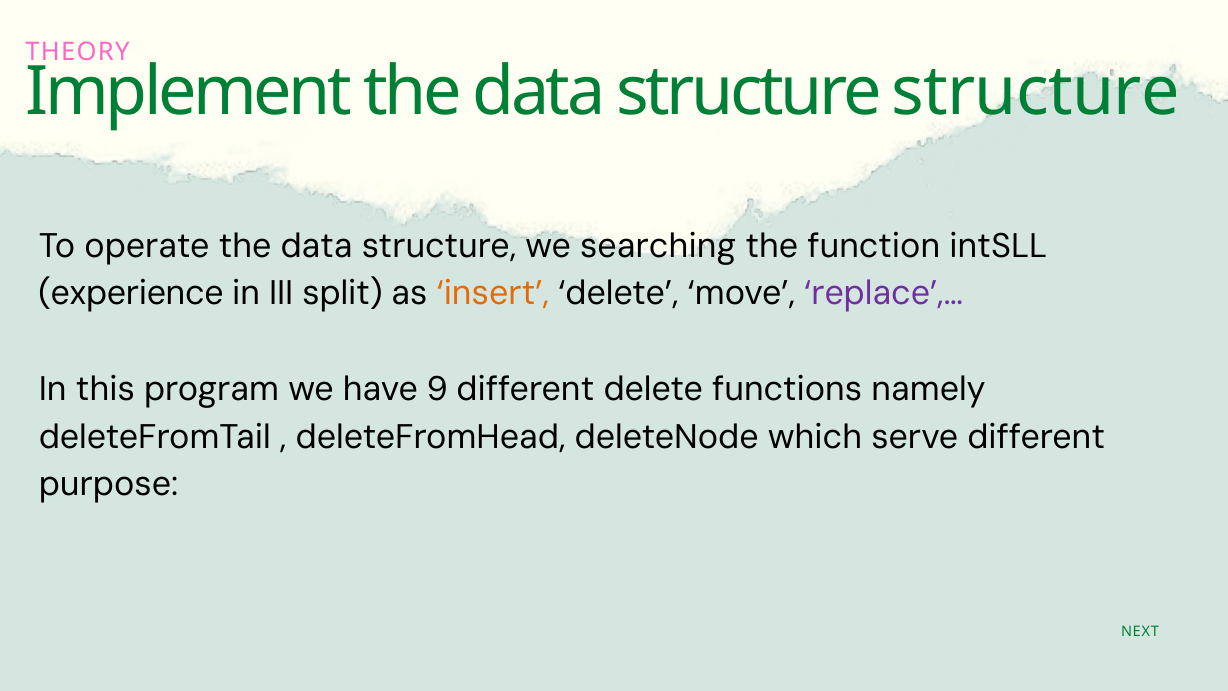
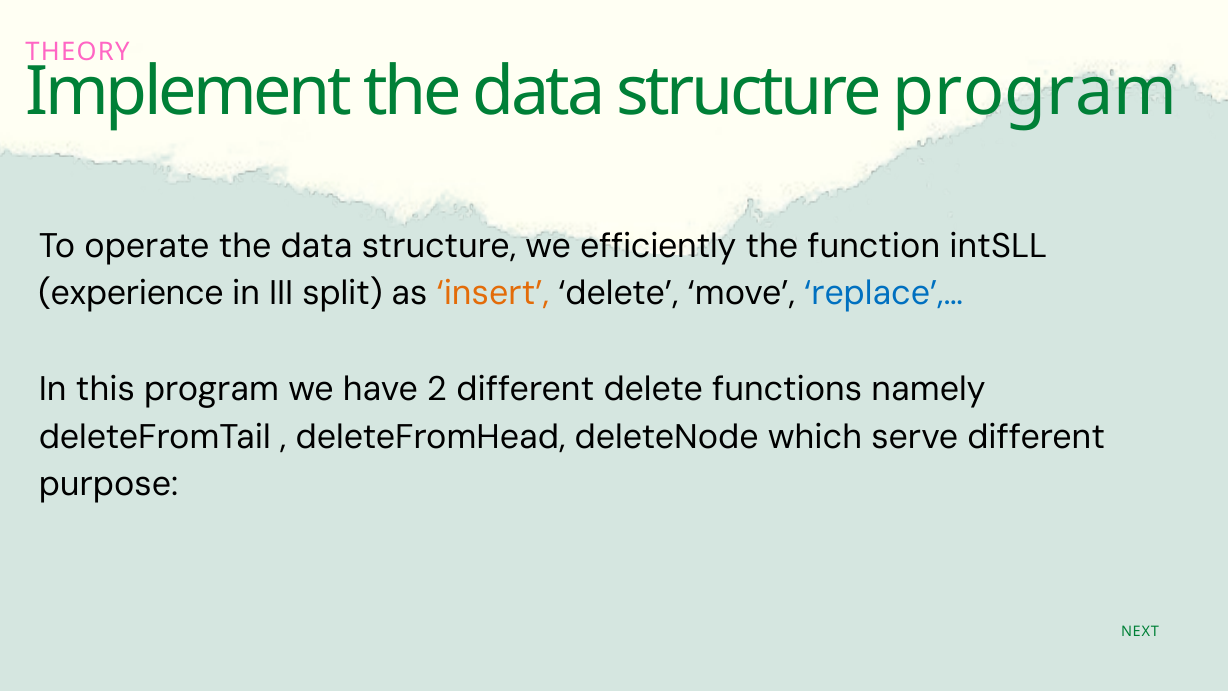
structure structure: structure -> program
searching: searching -> efficiently
replace’,… colour: purple -> blue
9: 9 -> 2
